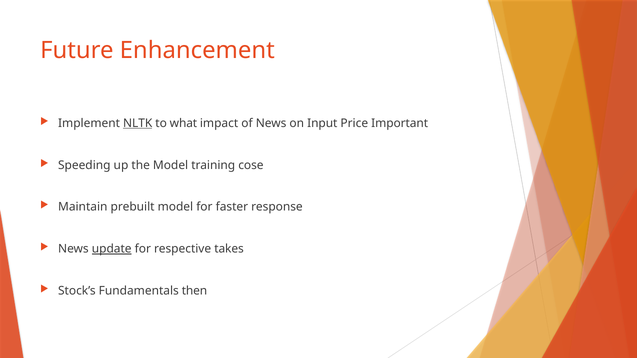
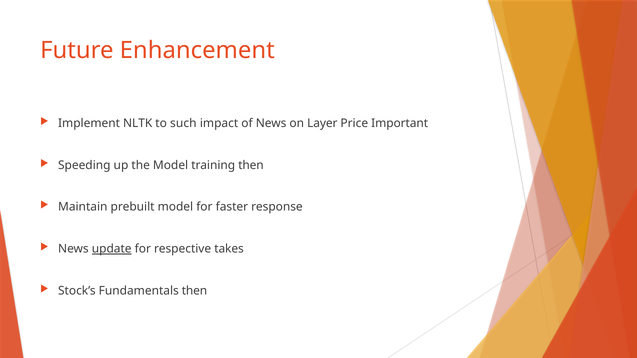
NLTK underline: present -> none
what: what -> such
Input: Input -> Layer
training cose: cose -> then
